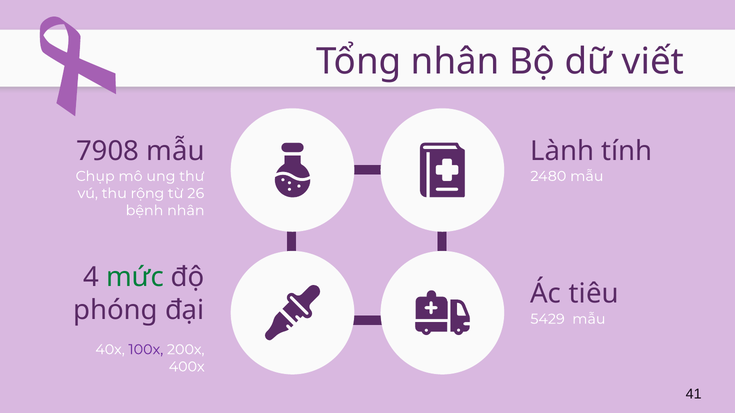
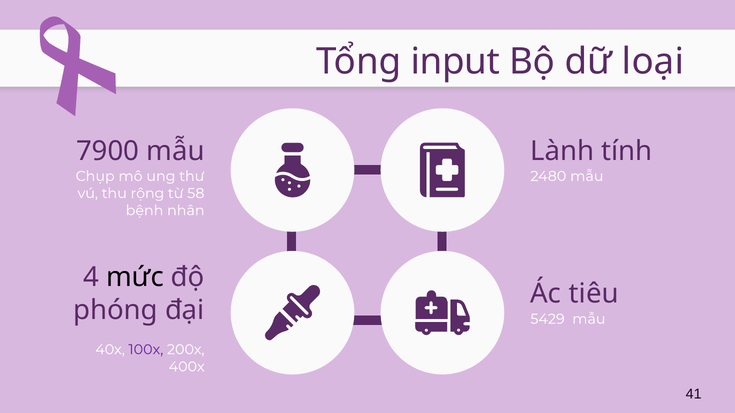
Tổng nhân: nhân -> input
viết: viết -> loại
7908: 7908 -> 7900
26: 26 -> 58
mức colour: green -> black
